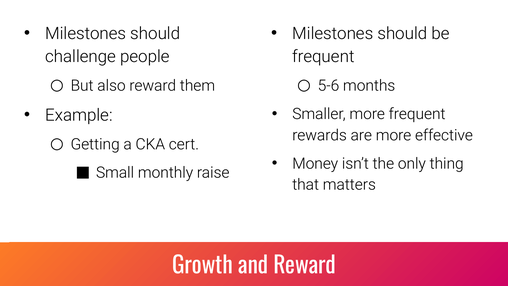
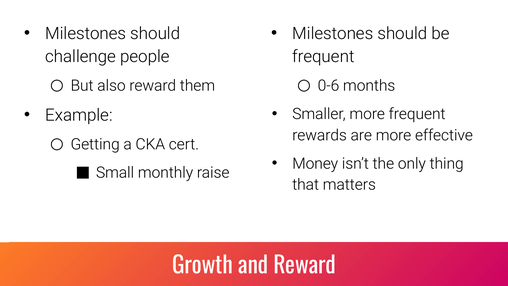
5-6: 5-6 -> 0-6
